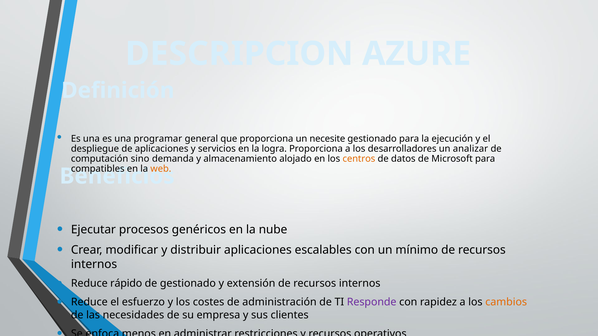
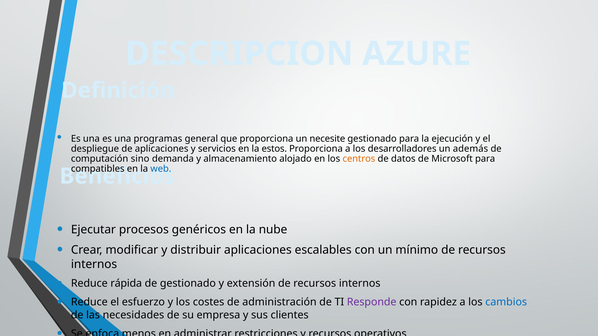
programar: programar -> programas
logra: logra -> estos
analizar: analizar -> además
web colour: orange -> blue
rápido: rápido -> rápida
cambios colour: orange -> blue
